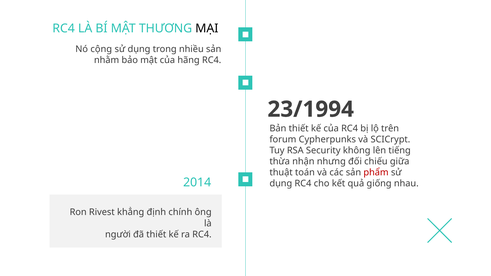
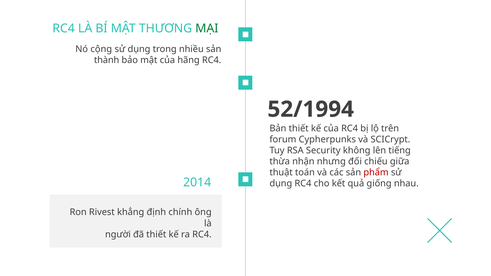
MẠI colour: black -> green
nhằm: nhằm -> thành
23/1994: 23/1994 -> 52/1994
